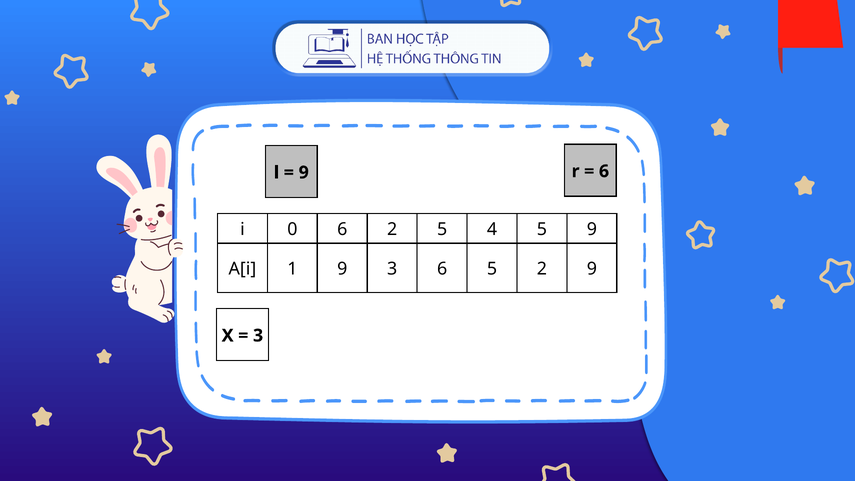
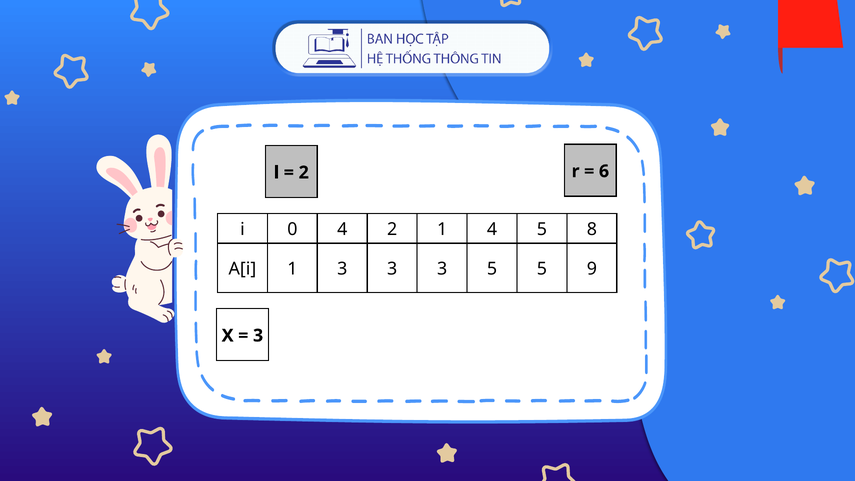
9 at (304, 172): 9 -> 2
0 6: 6 -> 4
2 5: 5 -> 1
5 9: 9 -> 8
1 9: 9 -> 3
6 at (442, 269): 6 -> 3
5 2: 2 -> 5
